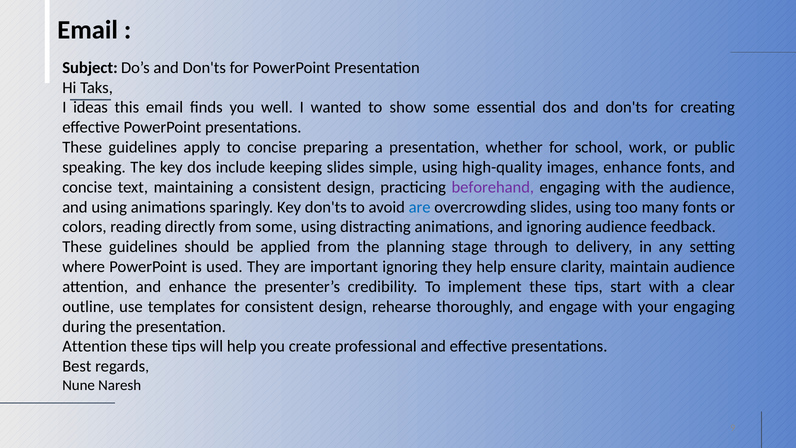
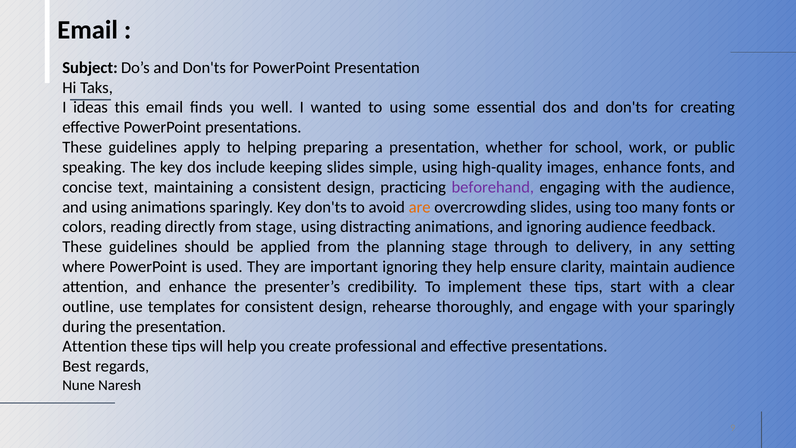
to show: show -> using
to concise: concise -> helping
are at (420, 207) colour: blue -> orange
from some: some -> stage
your engaging: engaging -> sparingly
